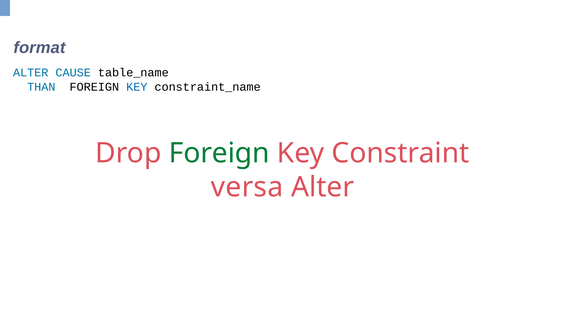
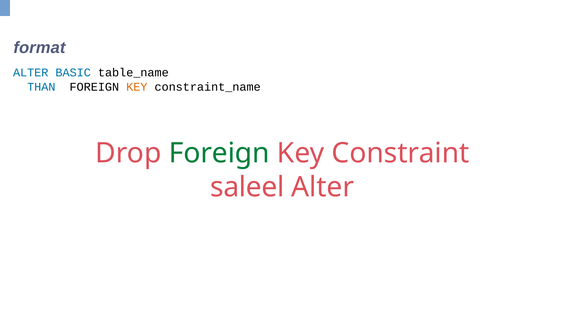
CAUSE: CAUSE -> BASIC
KEY at (137, 87) colour: blue -> orange
versa: versa -> saleel
